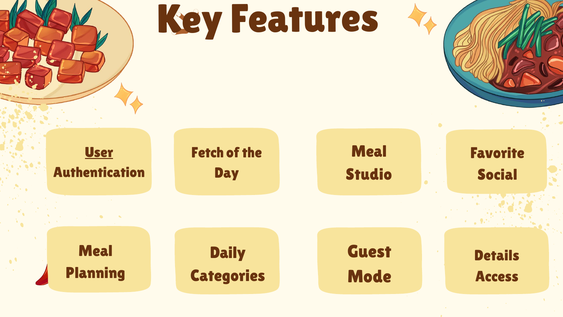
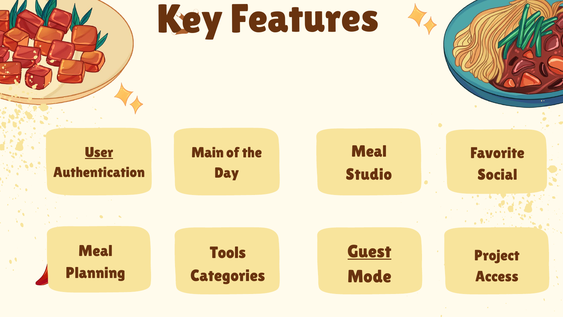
Fetch: Fetch -> Main
Guest underline: none -> present
Daily: Daily -> Tools
Details: Details -> Project
